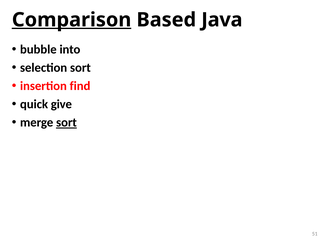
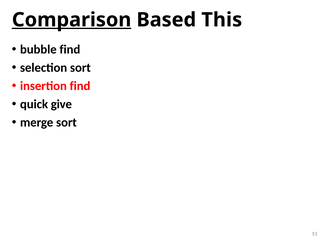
Java: Java -> This
bubble into: into -> find
sort at (66, 122) underline: present -> none
